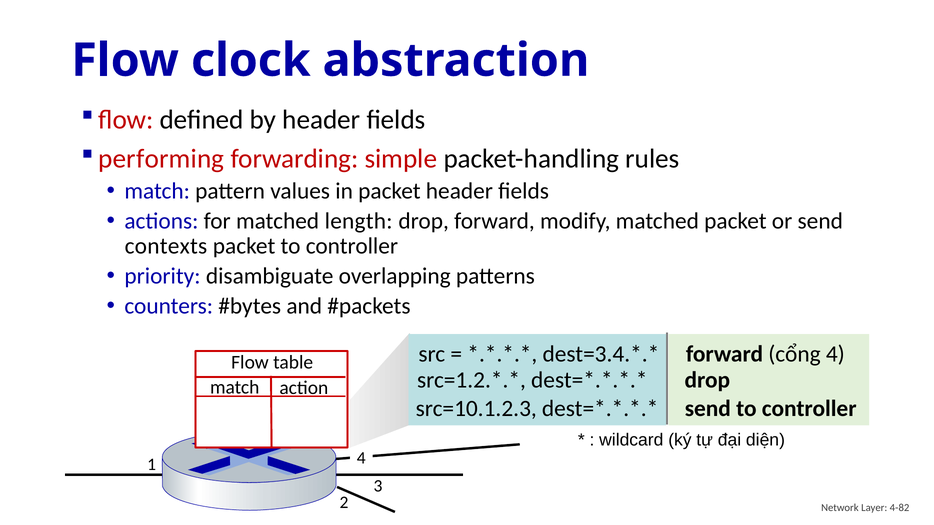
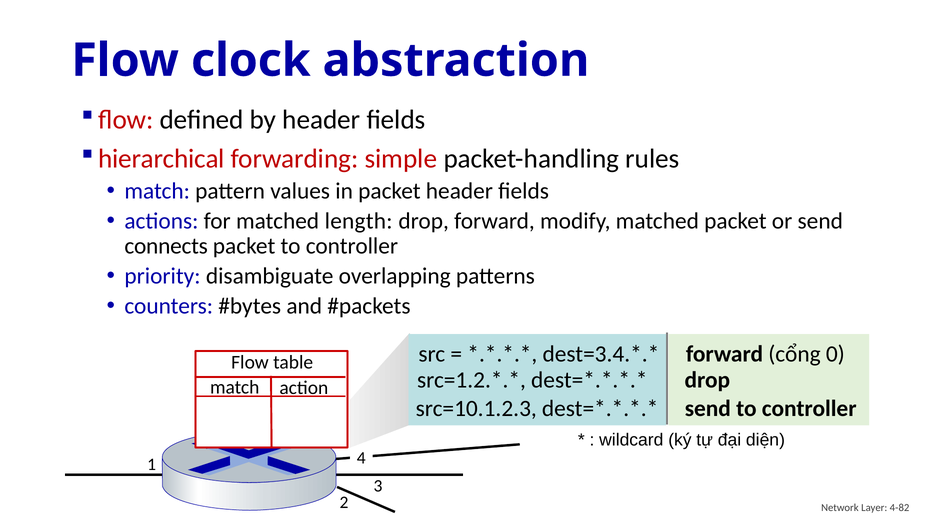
performing: performing -> hierarchical
contexts: contexts -> connects
cổng 4: 4 -> 0
